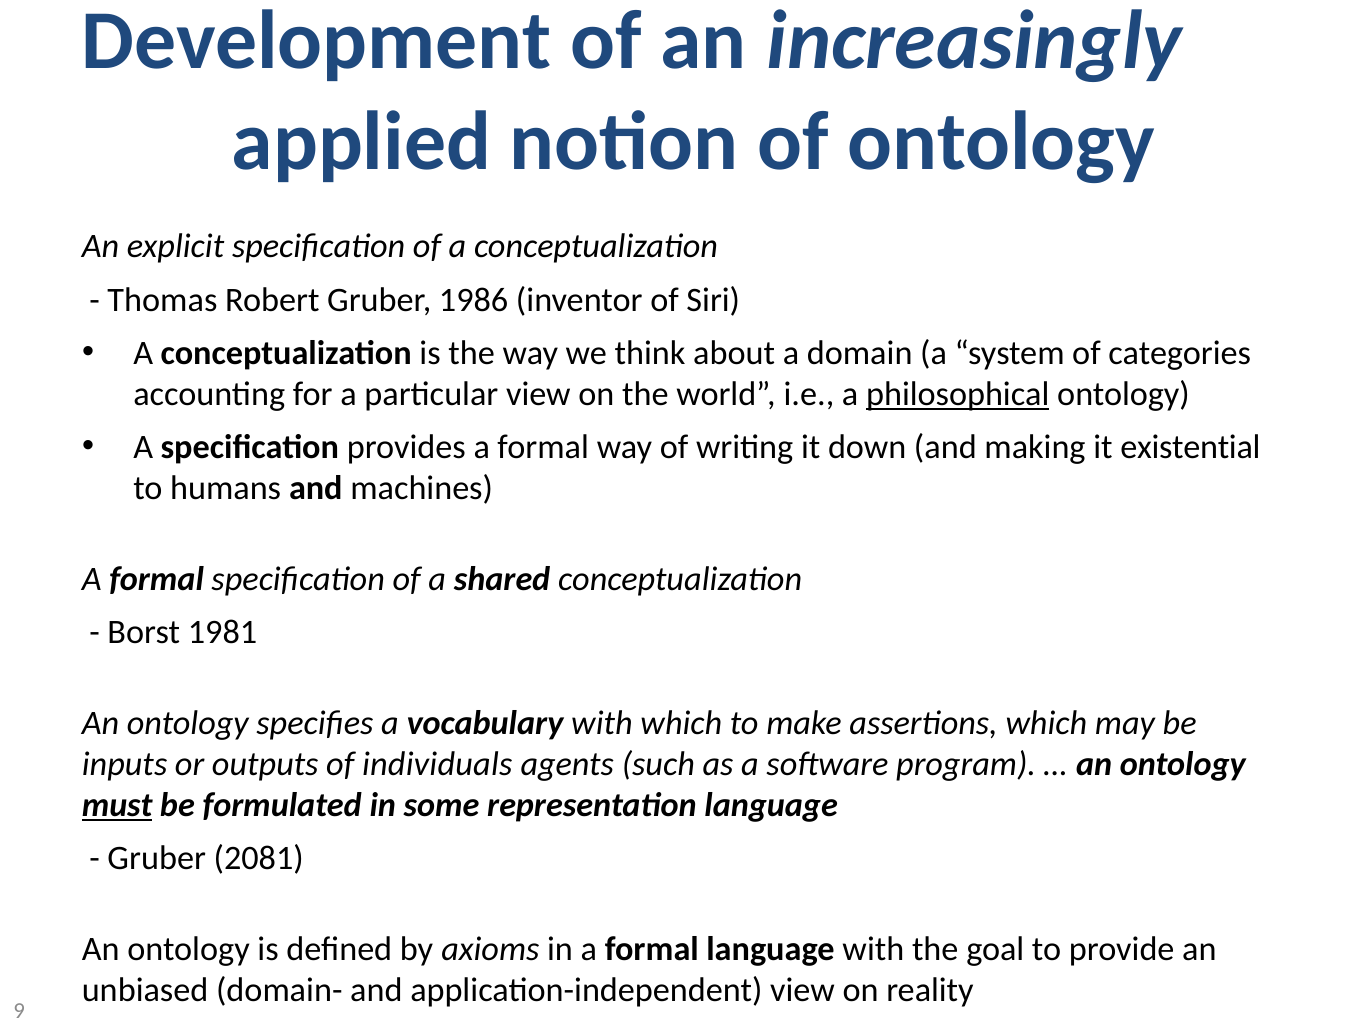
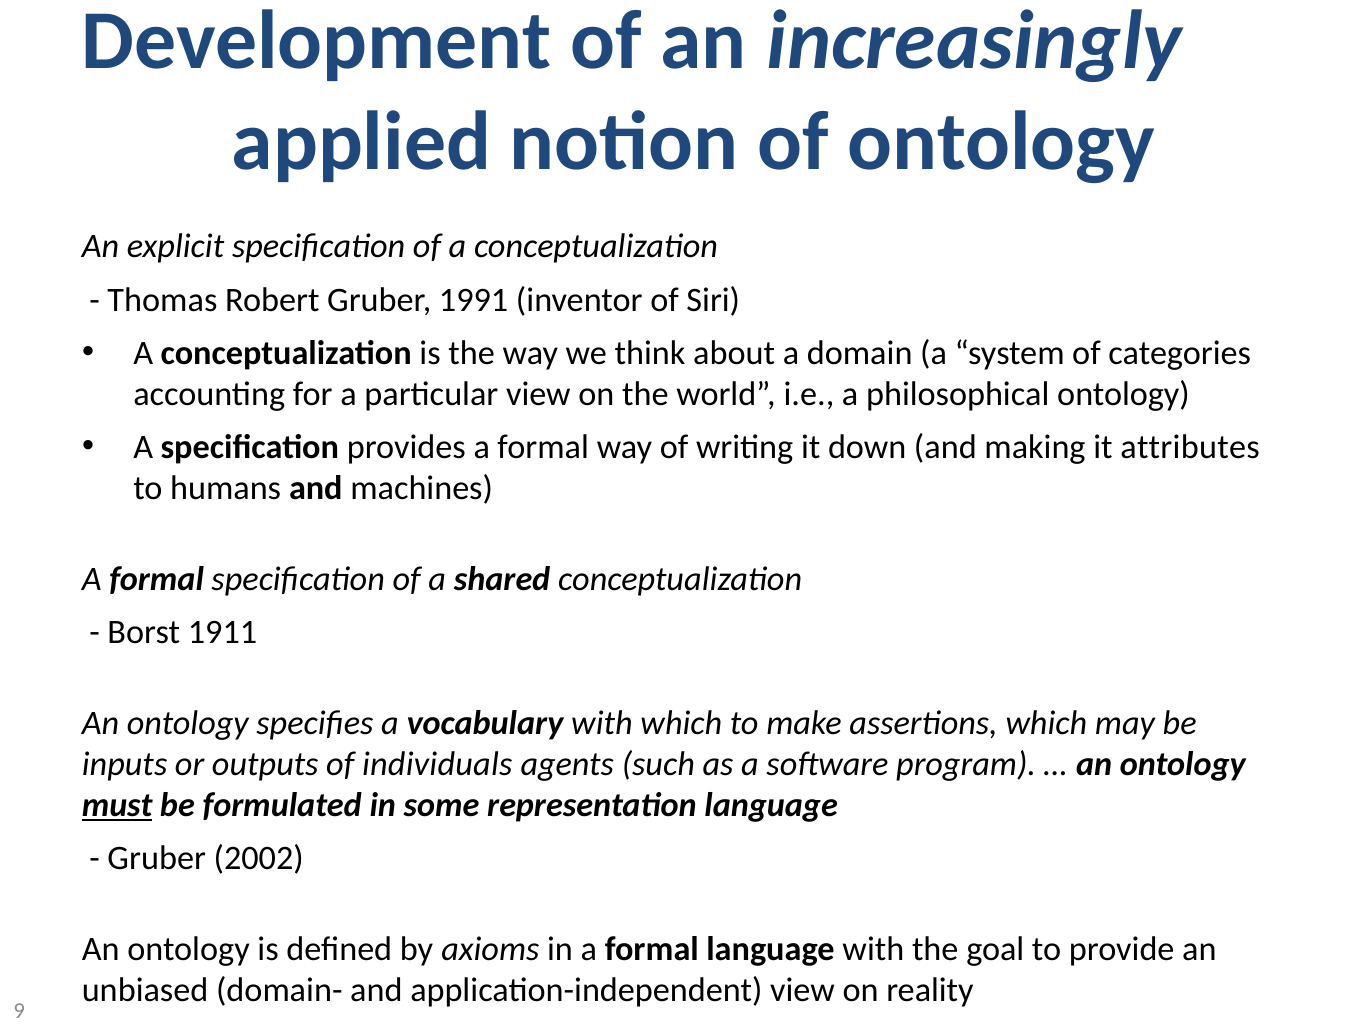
1986: 1986 -> 1991
philosophical underline: present -> none
existential: existential -> attributes
1981: 1981 -> 1911
2081: 2081 -> 2002
